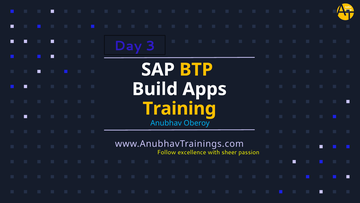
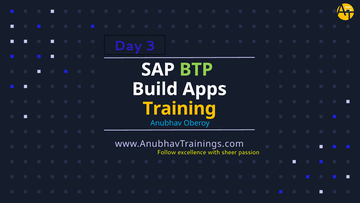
BTP colour: yellow -> light green
